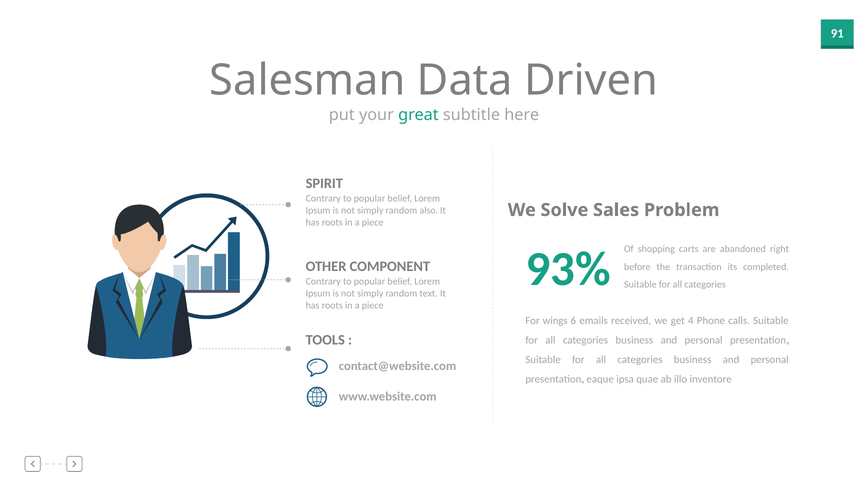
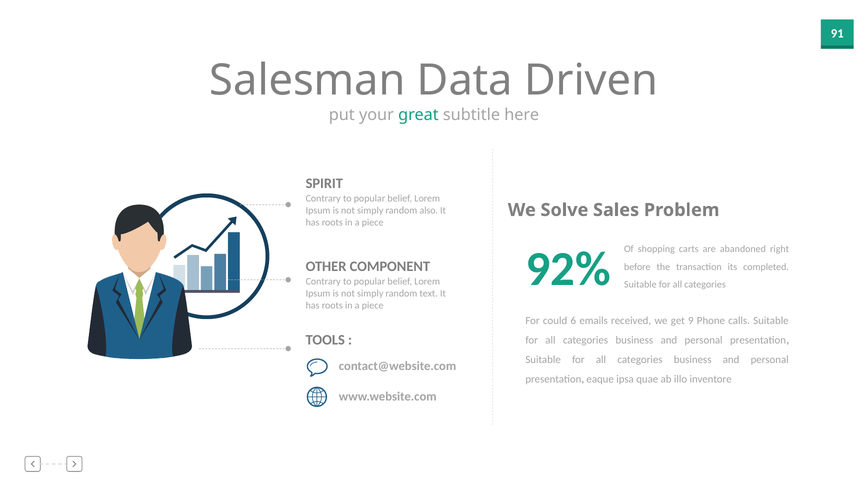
93%: 93% -> 92%
wings: wings -> could
4: 4 -> 9
